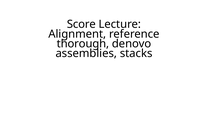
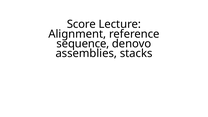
thorough: thorough -> sequence
